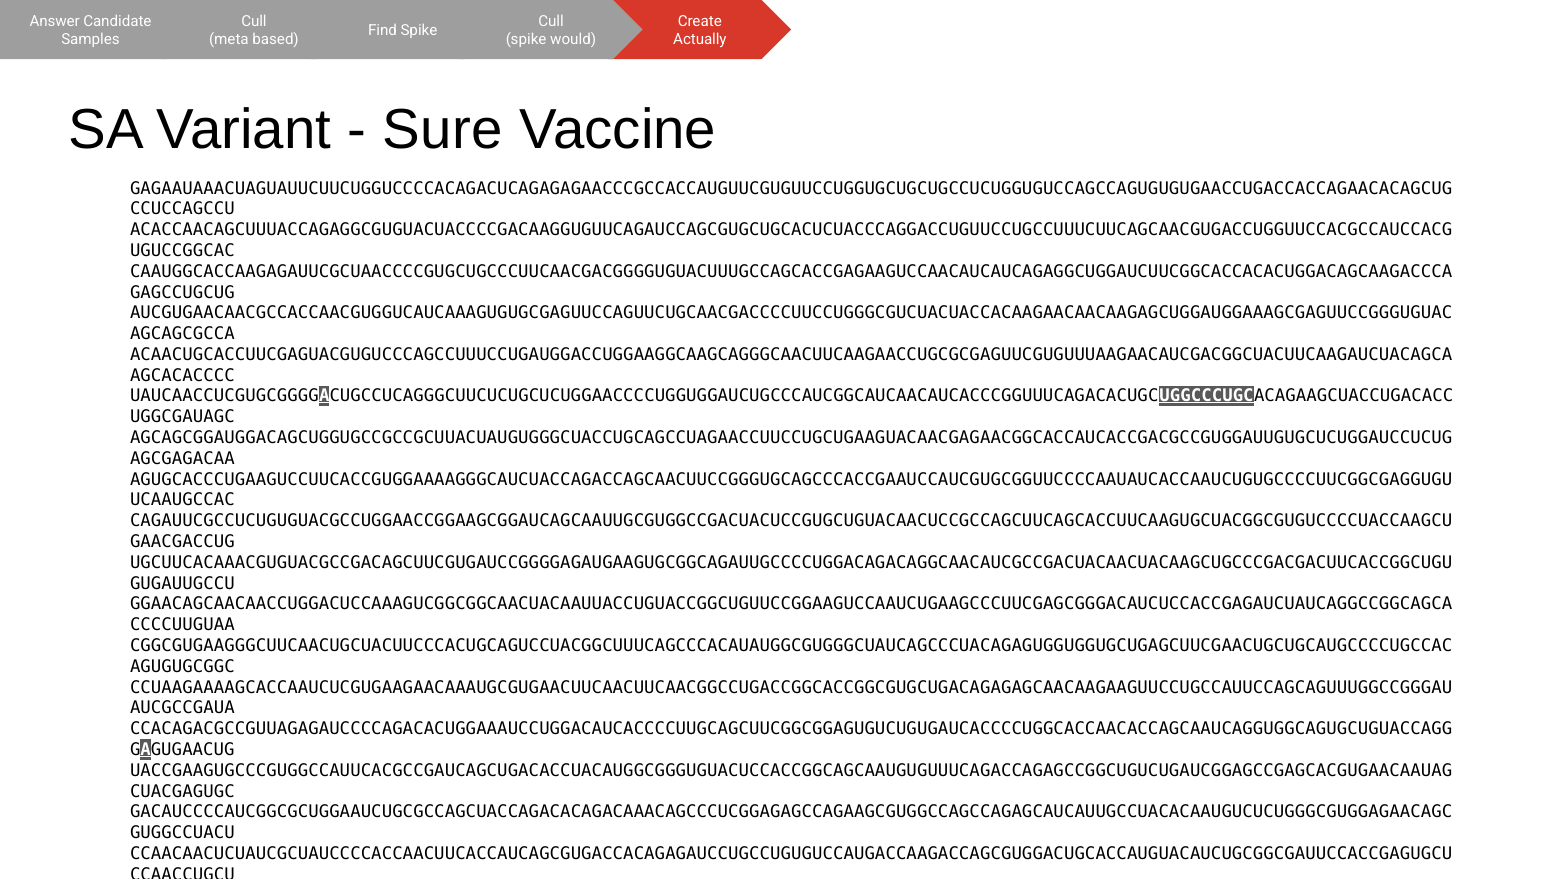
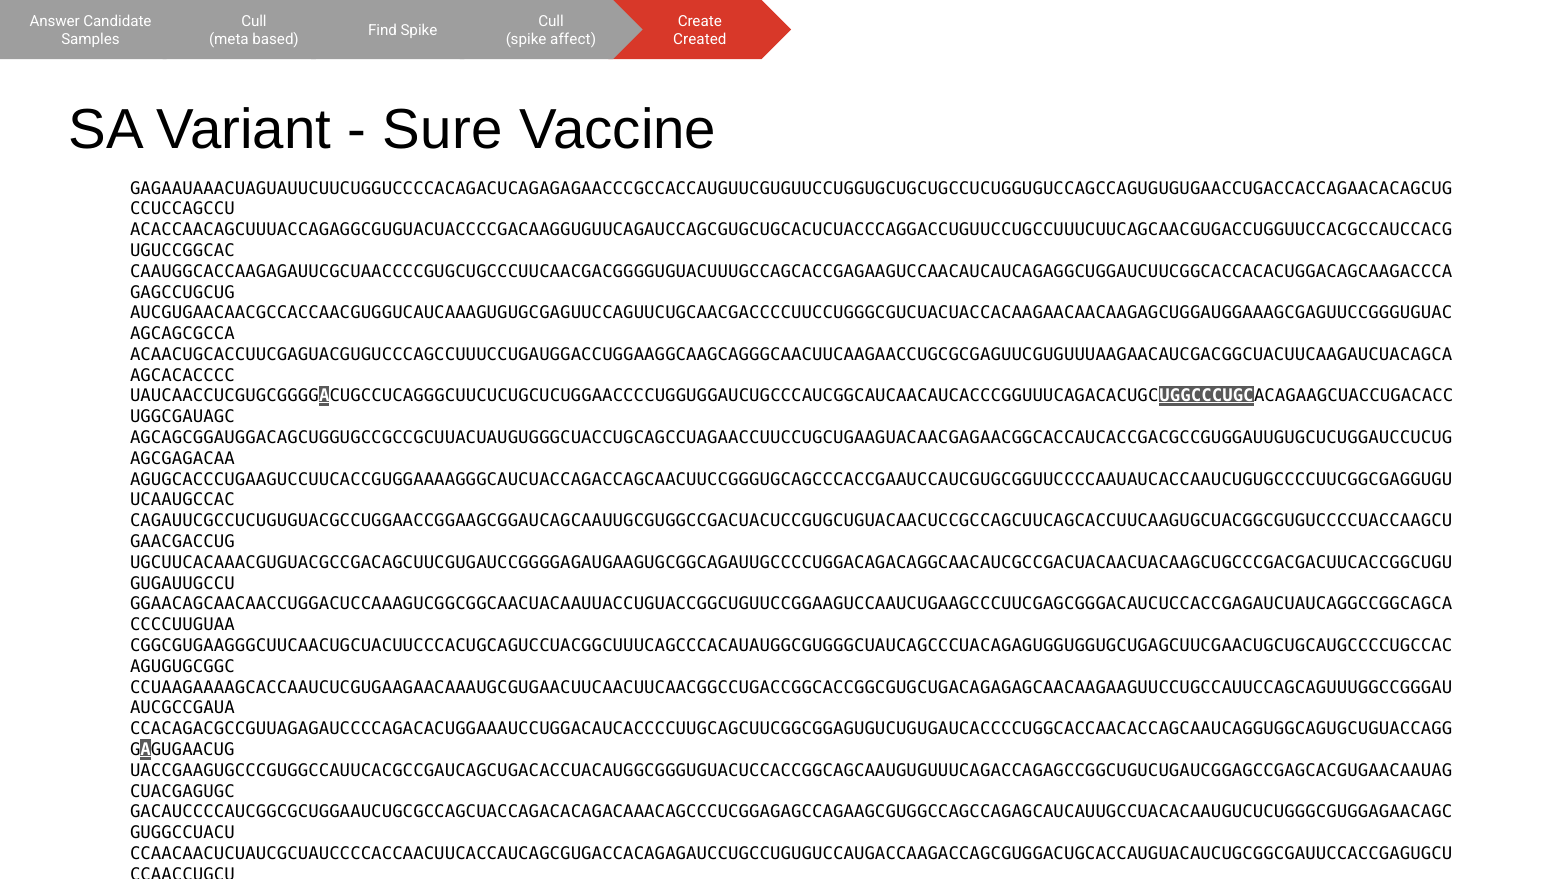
would: would -> affect
Actually: Actually -> Created
